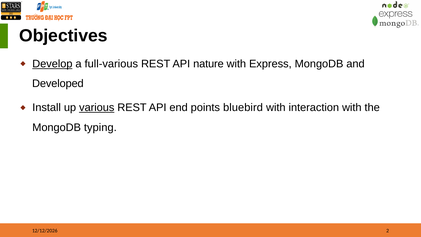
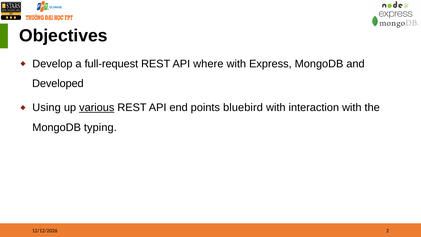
Develop underline: present -> none
full-various: full-various -> full-request
nature: nature -> where
Install: Install -> Using
